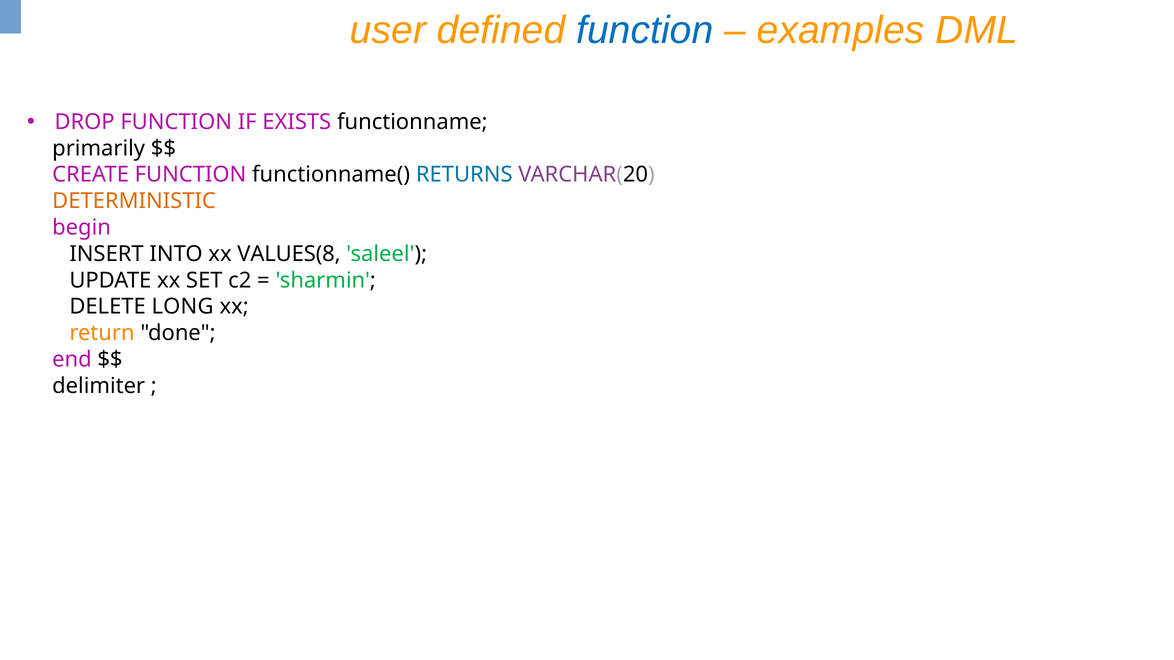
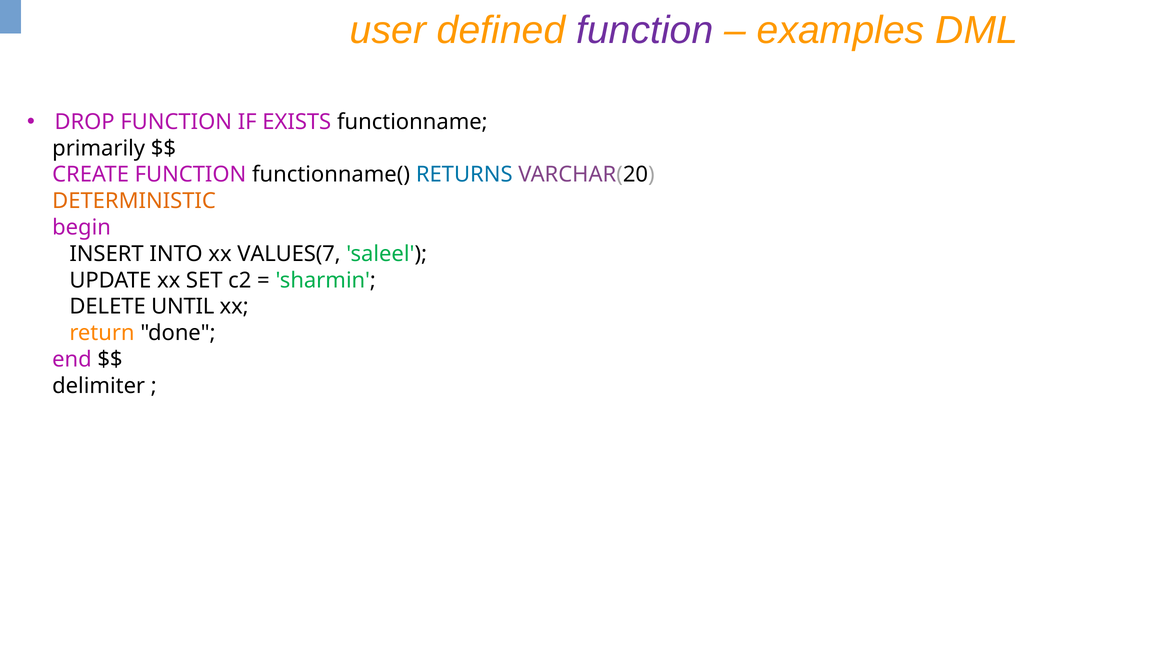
function at (645, 31) colour: blue -> purple
VALUES(8: VALUES(8 -> VALUES(7
LONG: LONG -> UNTIL
